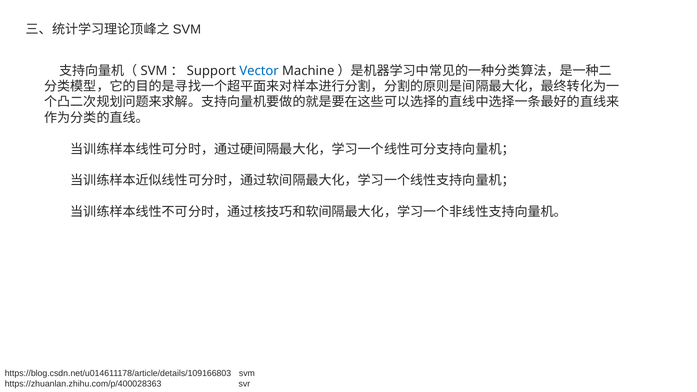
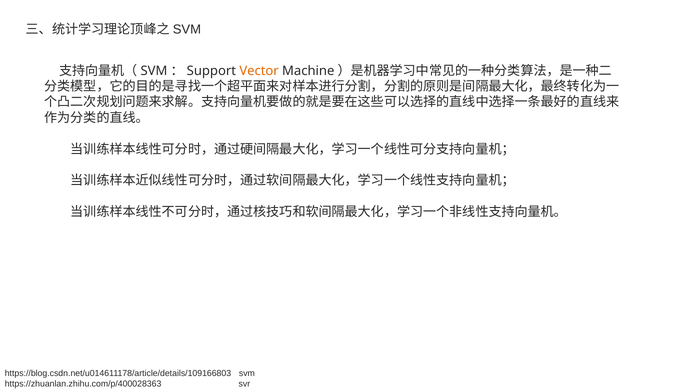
Vector colour: blue -> orange
